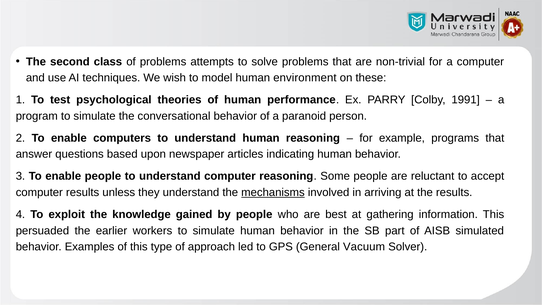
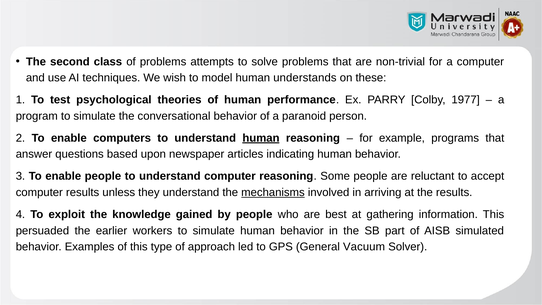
environment: environment -> understands
1991: 1991 -> 1977
human at (261, 138) underline: none -> present
